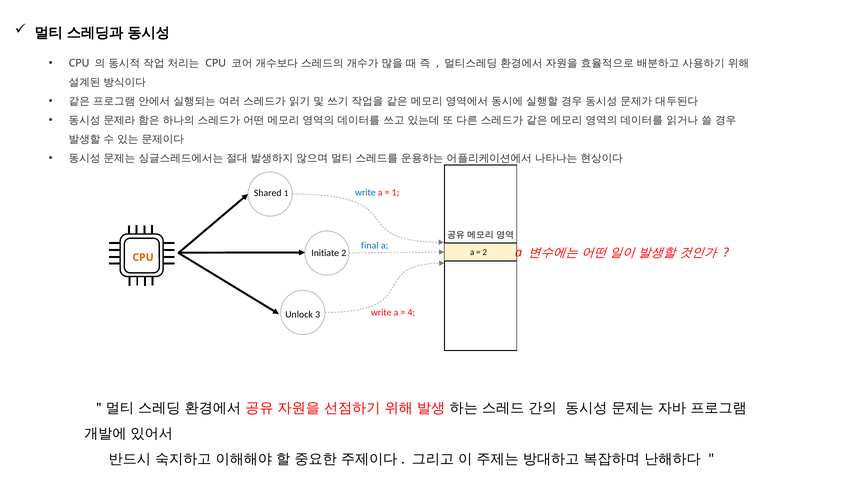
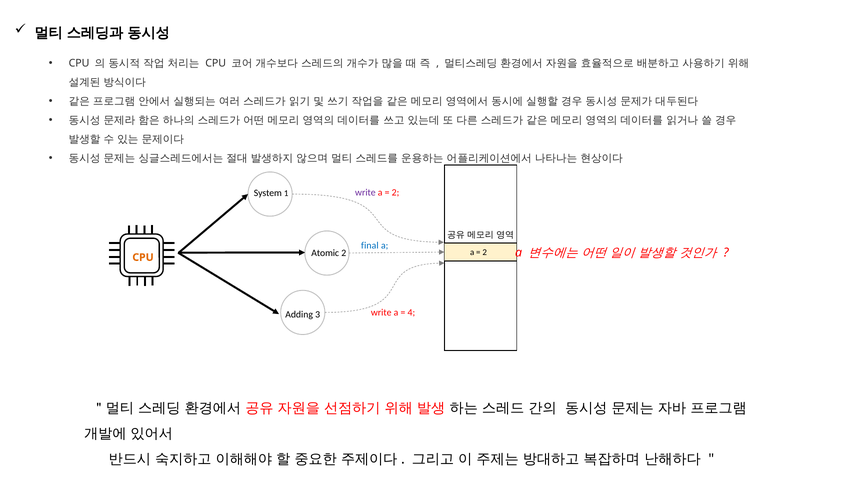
write at (365, 193) colour: blue -> purple
1 at (395, 193): 1 -> 2
Shared: Shared -> System
Initiate: Initiate -> Atomic
Unlock: Unlock -> Adding
